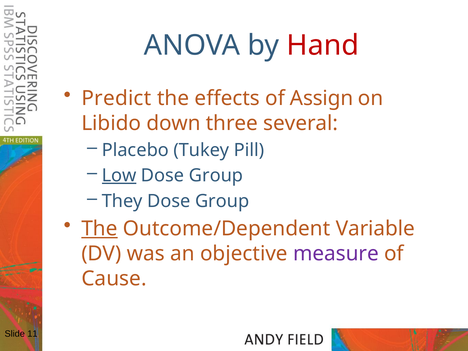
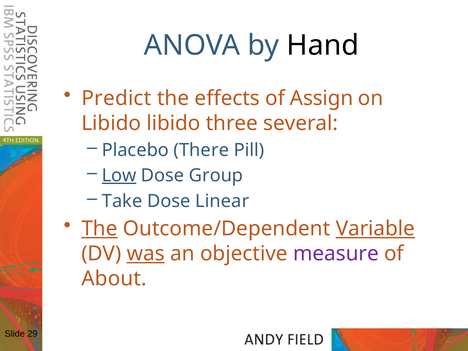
Hand colour: red -> black
Libido down: down -> libido
Tukey: Tukey -> There
They: They -> Take
Group at (222, 201): Group -> Linear
Variable underline: none -> present
was underline: none -> present
Cause: Cause -> About
11: 11 -> 29
